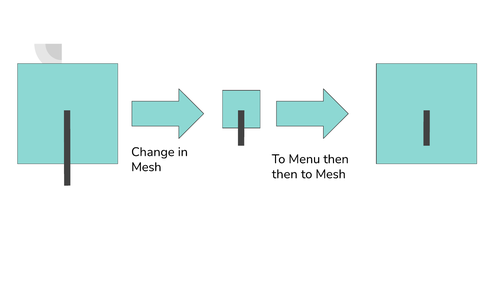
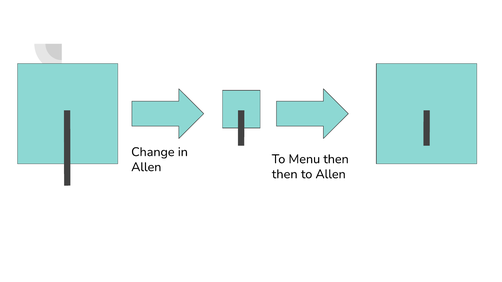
Mesh at (146, 167): Mesh -> Allen
to Mesh: Mesh -> Allen
